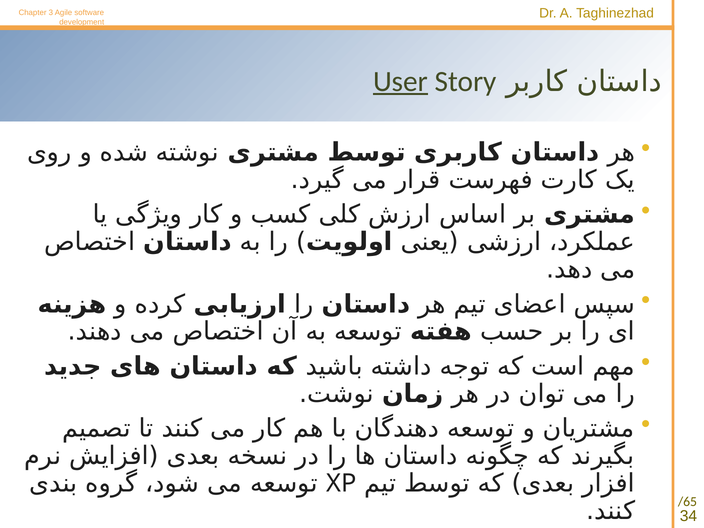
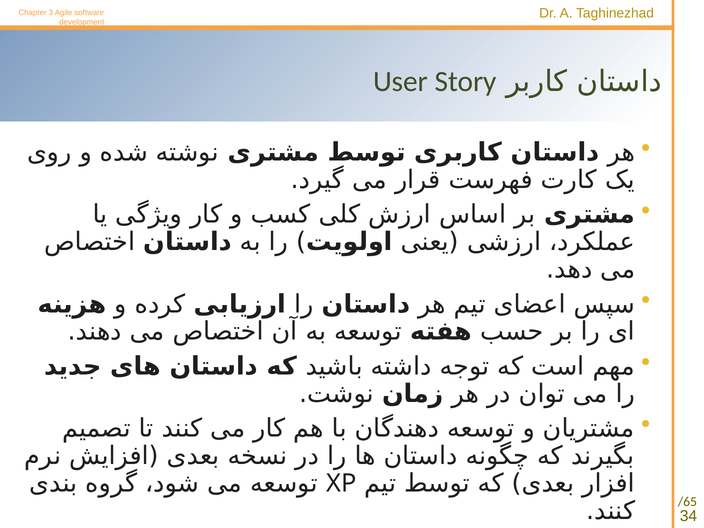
User underline: present -> none
